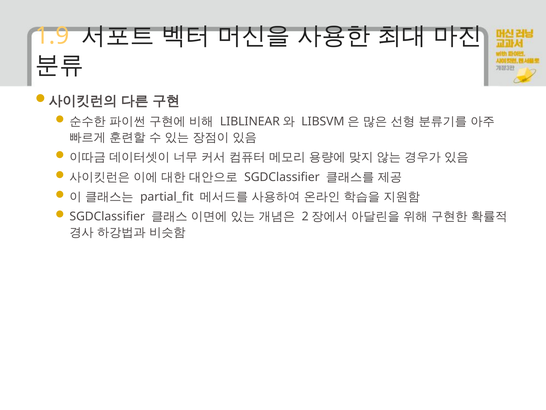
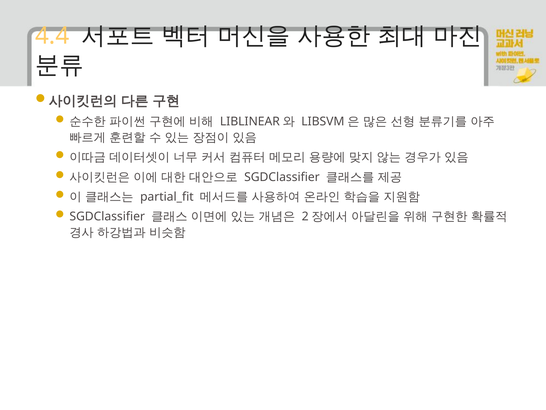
1.9: 1.9 -> 4.4
